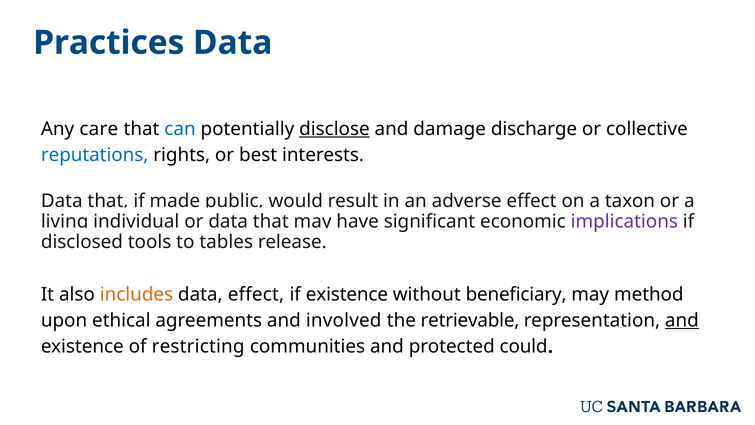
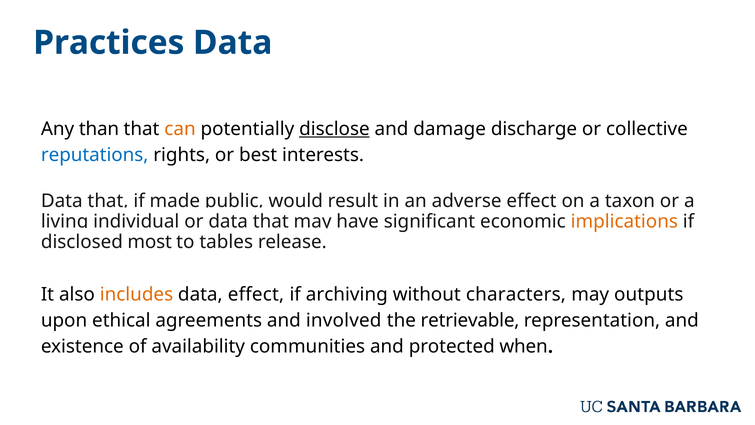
care: care -> than
can colour: blue -> orange
implications colour: purple -> orange
tools: tools -> most
if existence: existence -> archiving
beneficiary: beneficiary -> characters
method: method -> outputs
and at (682, 320) underline: present -> none
restricting: restricting -> availability
could: could -> when
